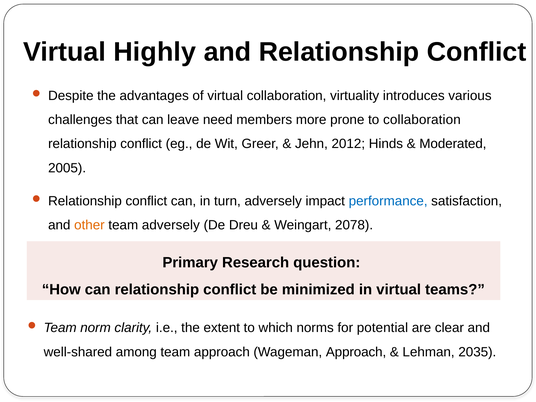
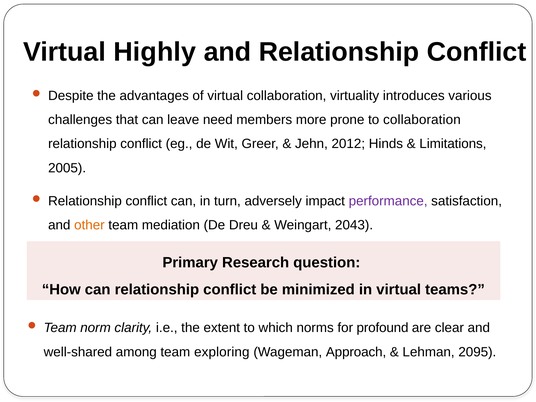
Moderated: Moderated -> Limitations
performance colour: blue -> purple
team adversely: adversely -> mediation
2078: 2078 -> 2043
potential: potential -> profound
team approach: approach -> exploring
2035: 2035 -> 2095
